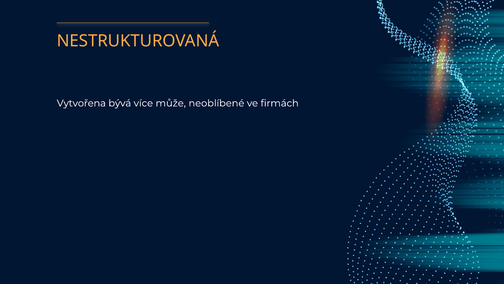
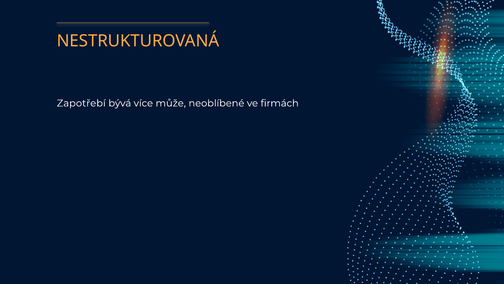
Vytvořena: Vytvořena -> Zapotřebí
